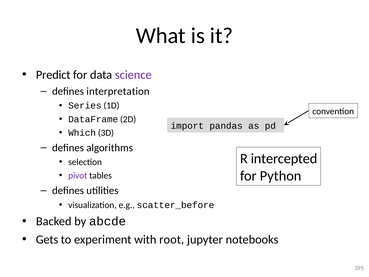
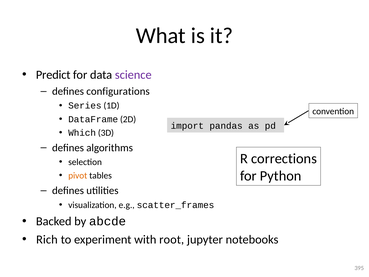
interpretation: interpretation -> configurations
intercepted: intercepted -> corrections
pivot colour: purple -> orange
scatter_before: scatter_before -> scatter_frames
Gets: Gets -> Rich
